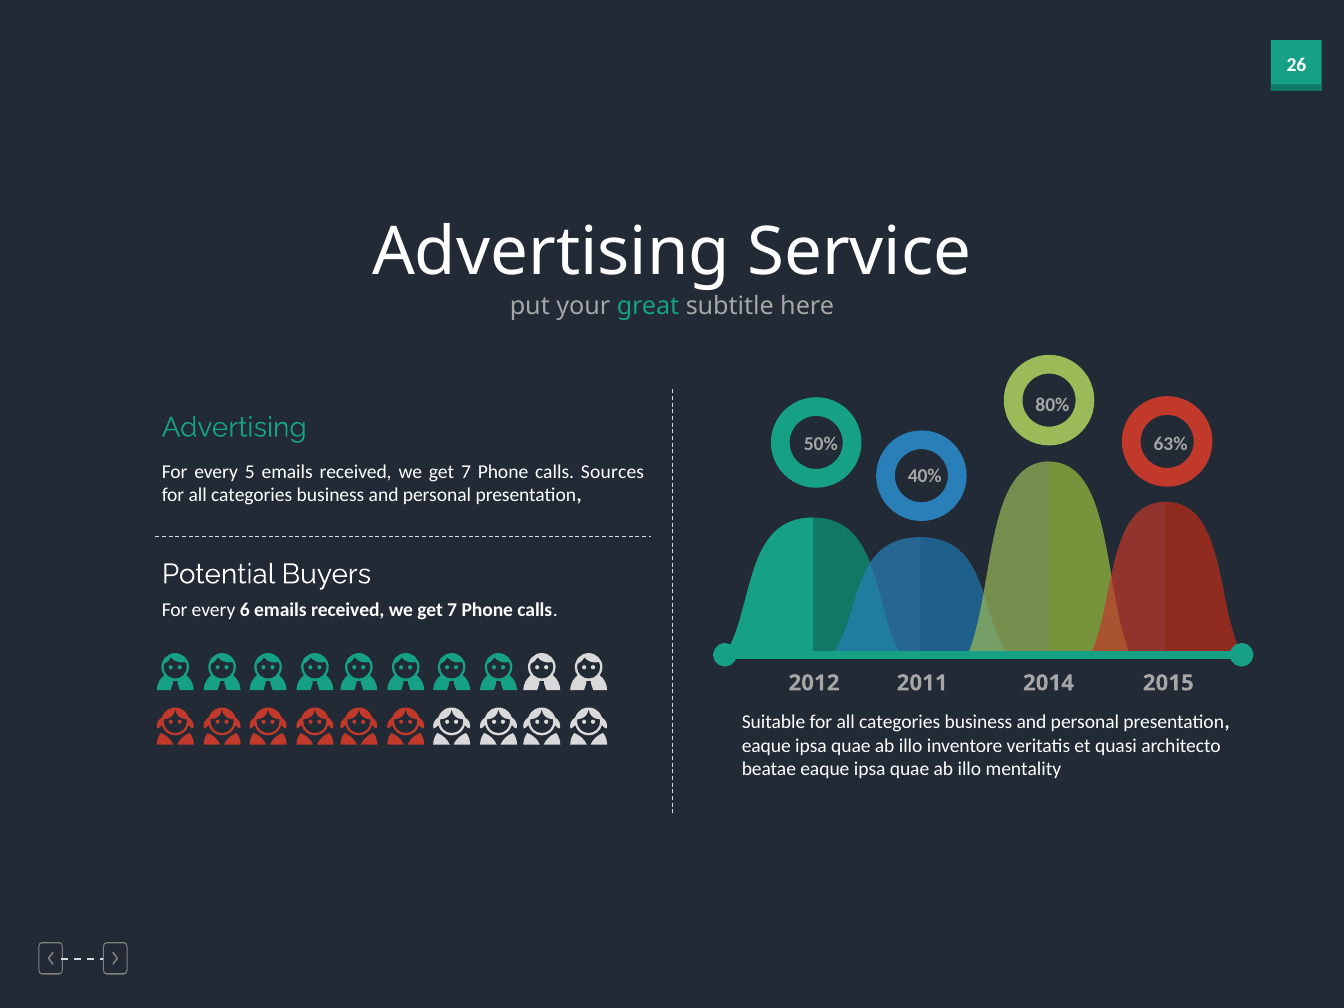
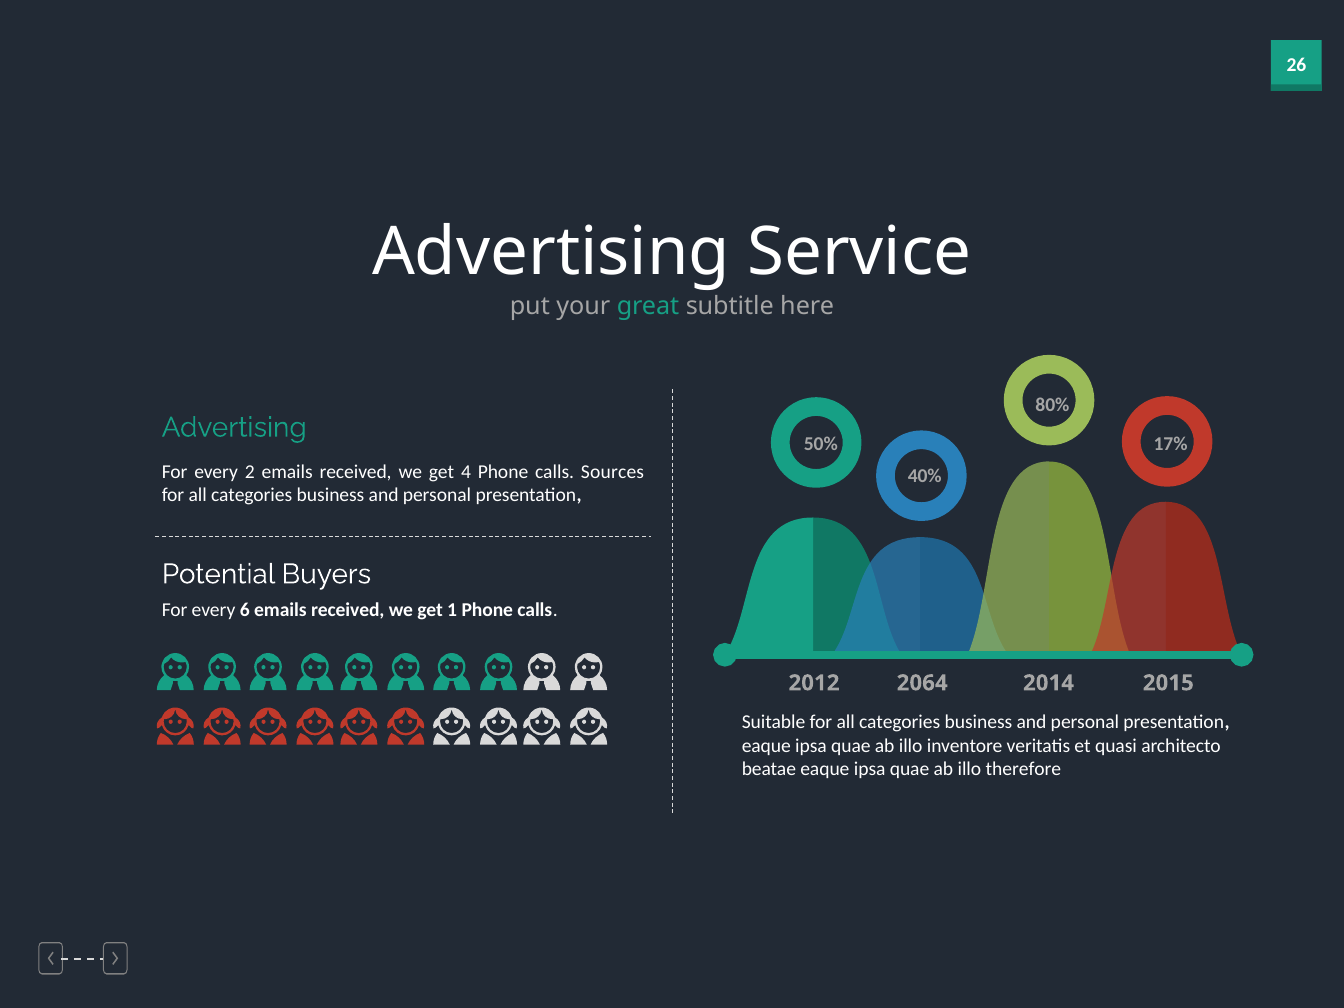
63%: 63% -> 17%
5: 5 -> 2
7 at (466, 472): 7 -> 4
7 at (452, 610): 7 -> 1
2011: 2011 -> 2064
mentality: mentality -> therefore
